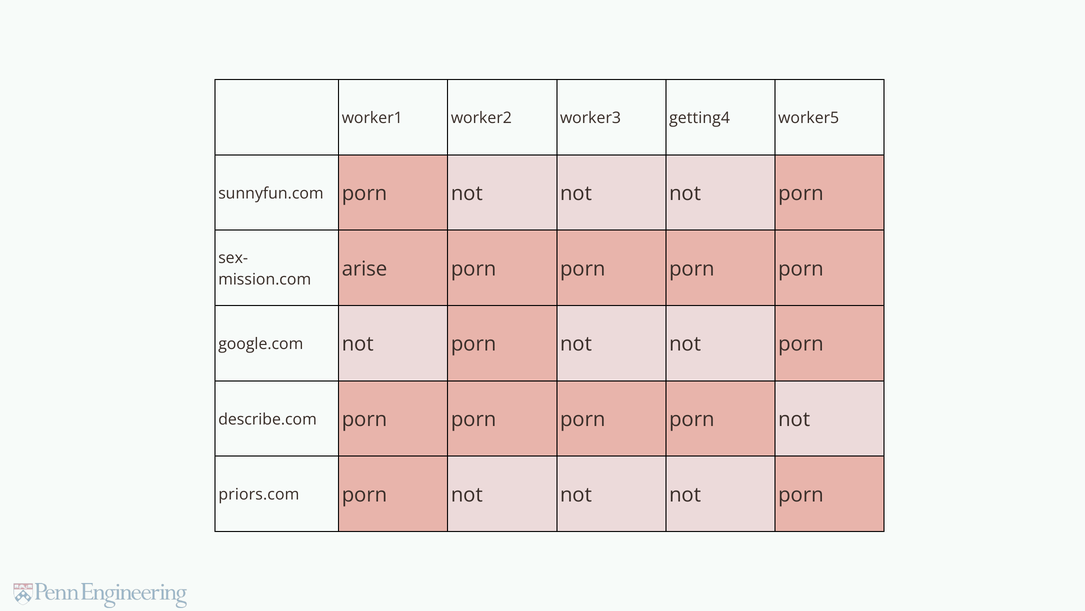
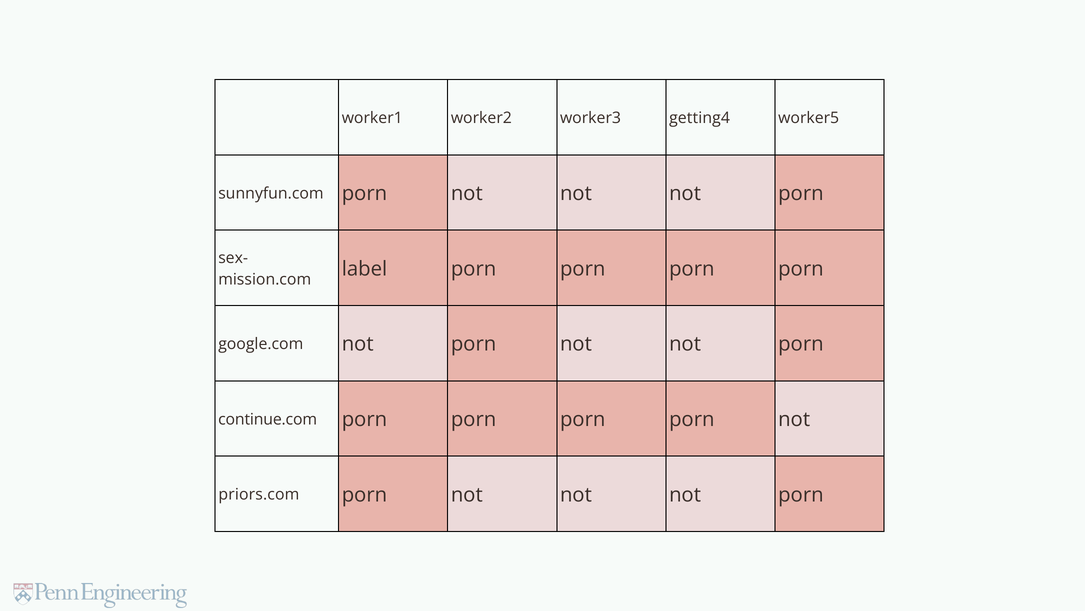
arise: arise -> label
describe.com: describe.com -> continue.com
